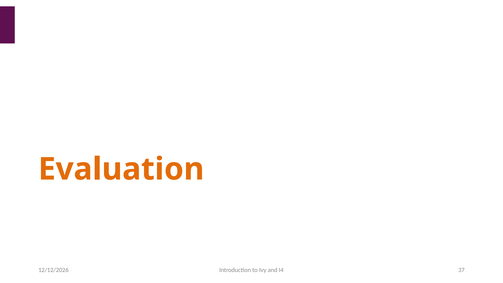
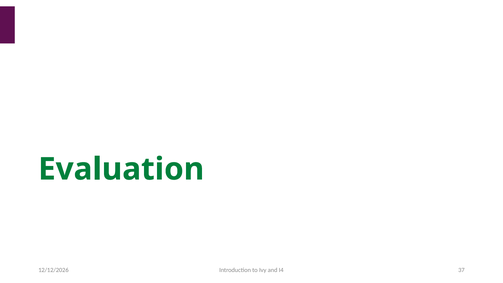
Evaluation colour: orange -> green
